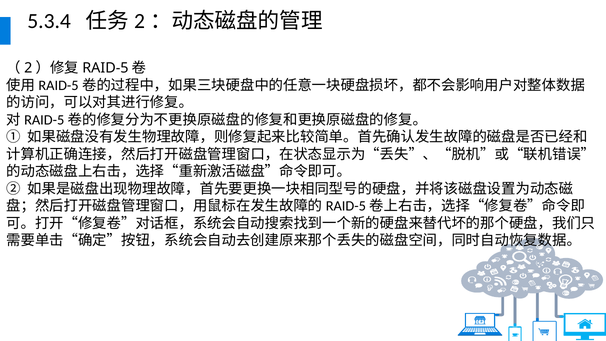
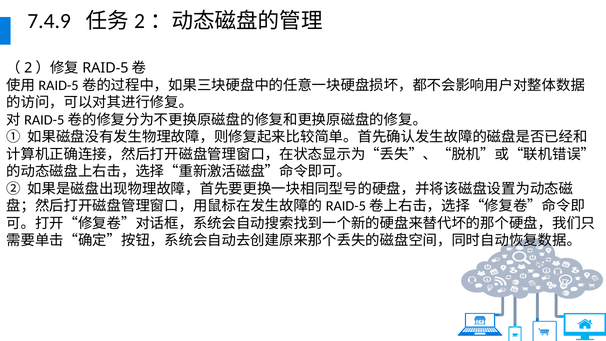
5.3.4: 5.3.4 -> 7.4.9
